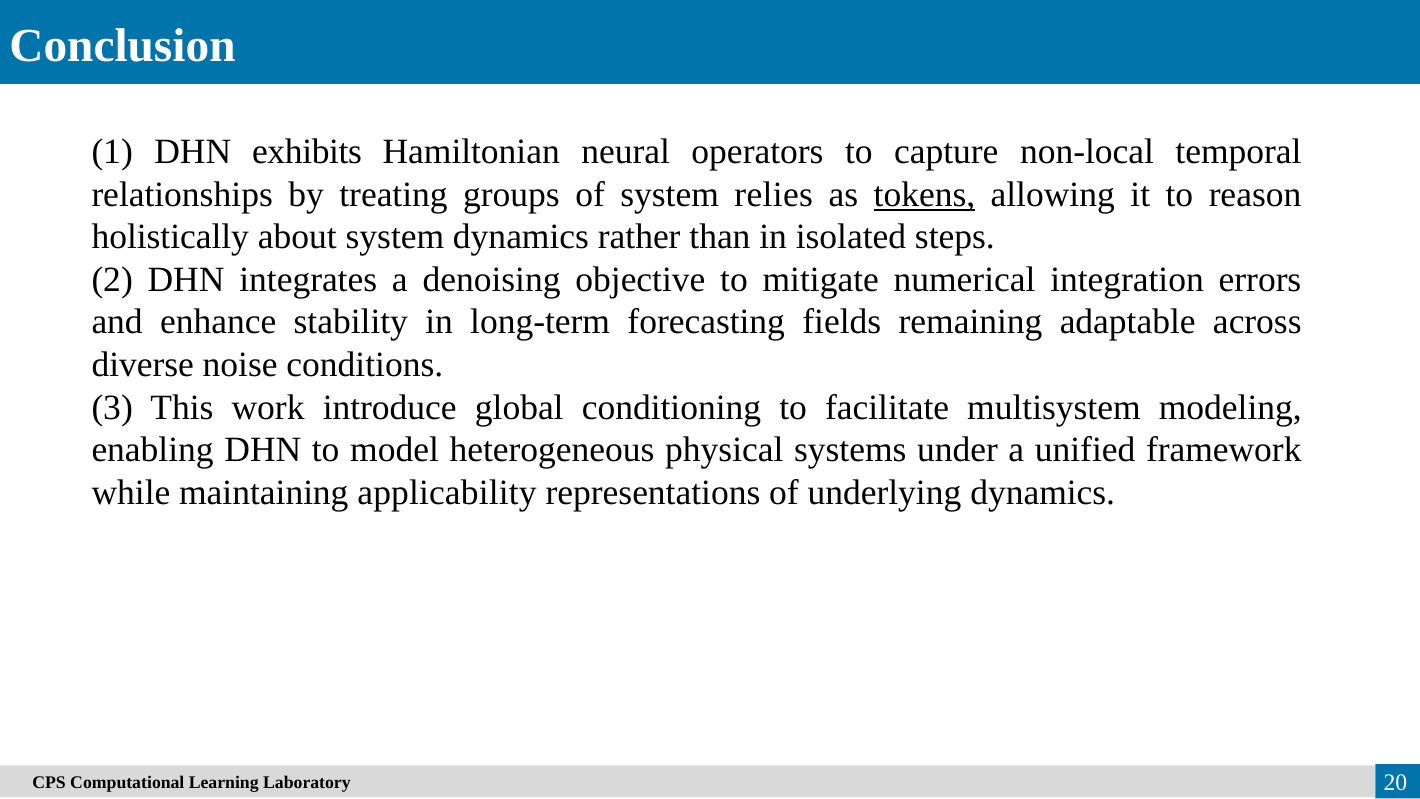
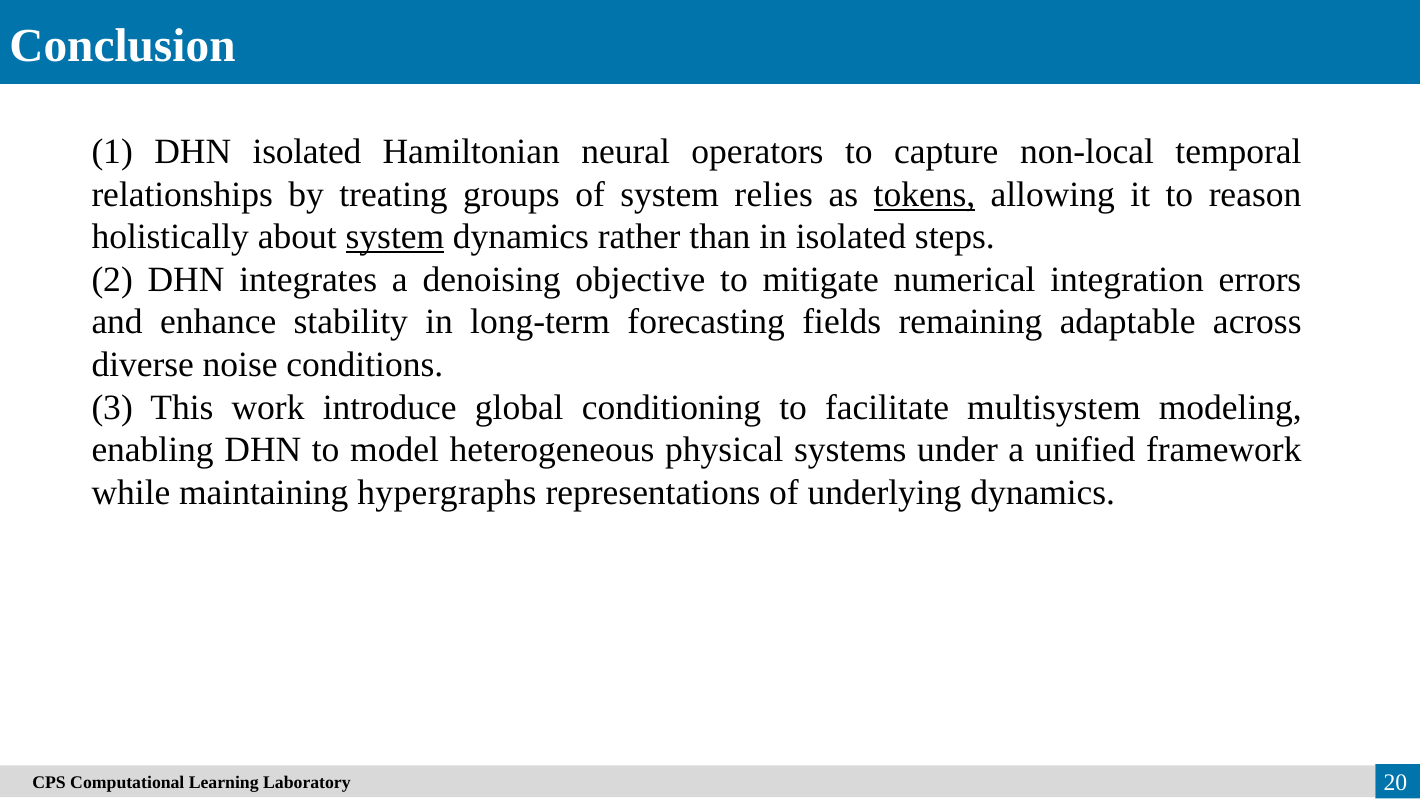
DHN exhibits: exhibits -> isolated
system at (395, 237) underline: none -> present
applicability: applicability -> hypergraphs
